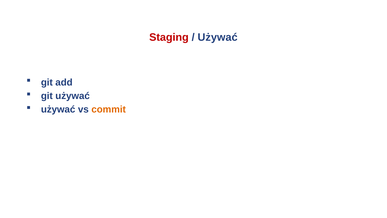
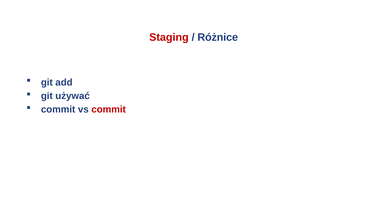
Używać at (218, 37): Używać -> Różnice
używać at (58, 109): używać -> commit
commit at (109, 109) colour: orange -> red
